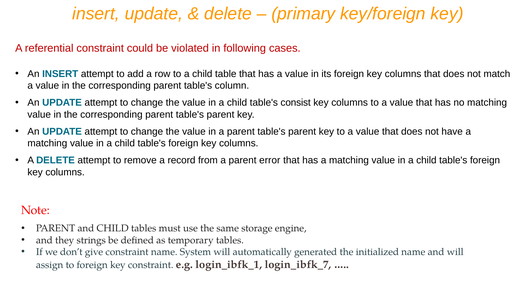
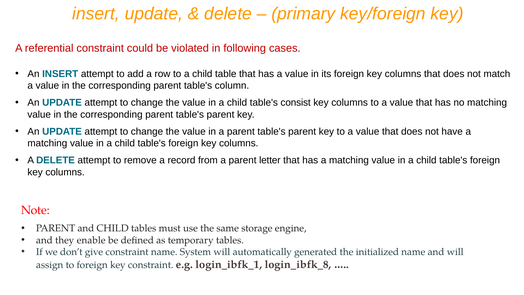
error: error -> letter
strings: strings -> enable
login_ibfk_7: login_ibfk_7 -> login_ibfk_8
